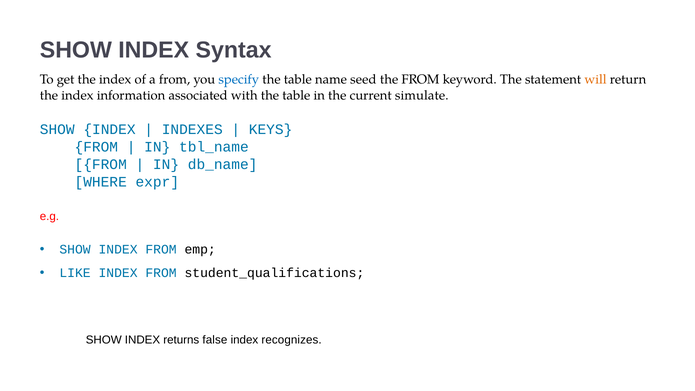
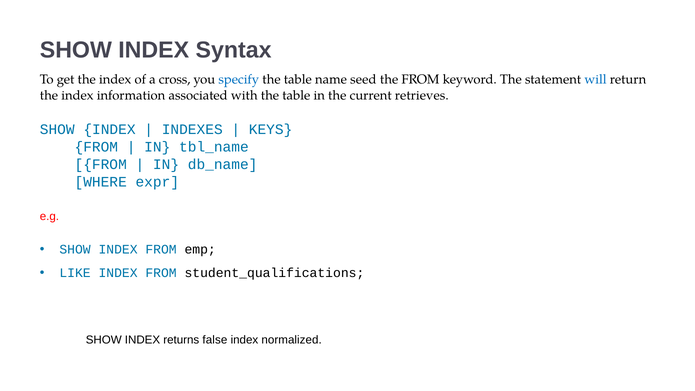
a from: from -> cross
will colour: orange -> blue
simulate: simulate -> retrieves
recognizes: recognizes -> normalized
